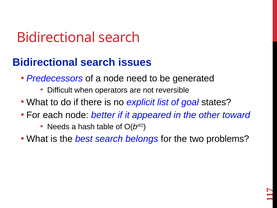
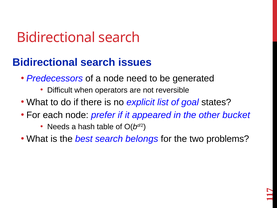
better: better -> prefer
toward: toward -> bucket
